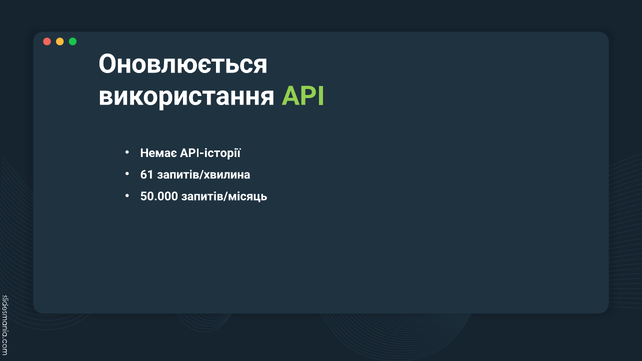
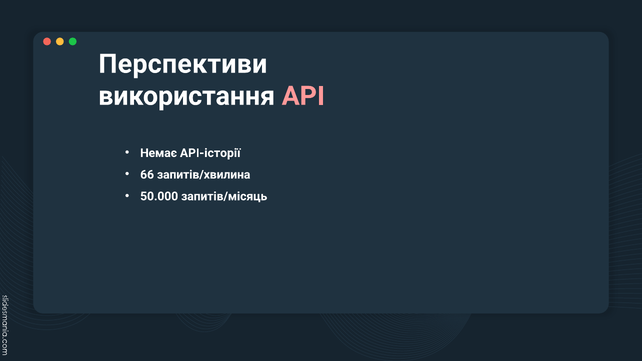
Оновлюється: Оновлюється -> Перспективи
API colour: light green -> pink
61: 61 -> 66
